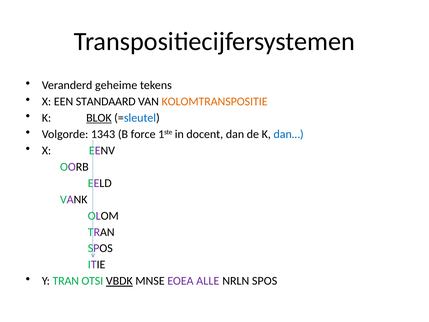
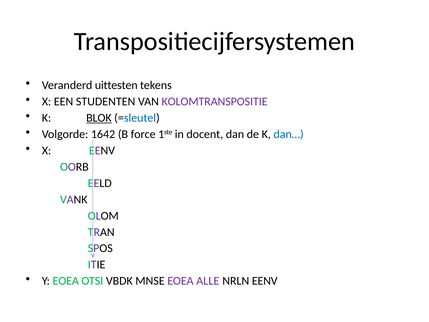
geheime: geheime -> uittesten
STANDAARD: STANDAARD -> STUDENTEN
KOLOMTRANSPOSITIE colour: orange -> purple
1343: 1343 -> 1642
Y TRAN: TRAN -> EOEA
VBDK underline: present -> none
NRLN SPOS: SPOS -> EENV
